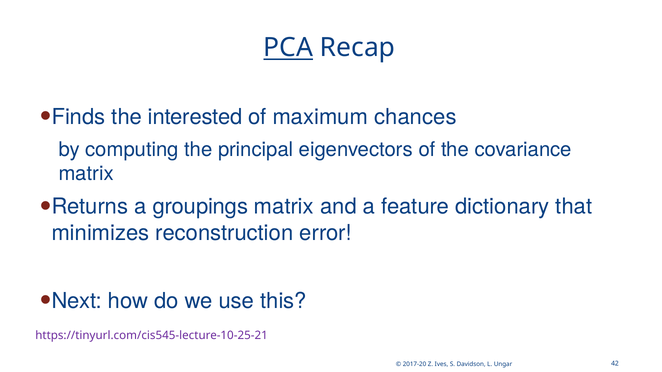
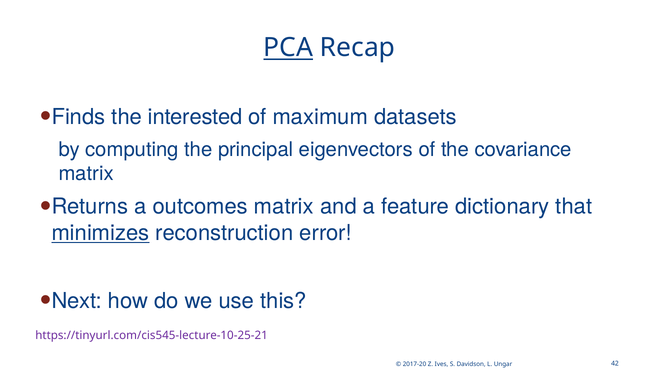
chances: chances -> datasets
groupings: groupings -> outcomes
minimizes underline: none -> present
